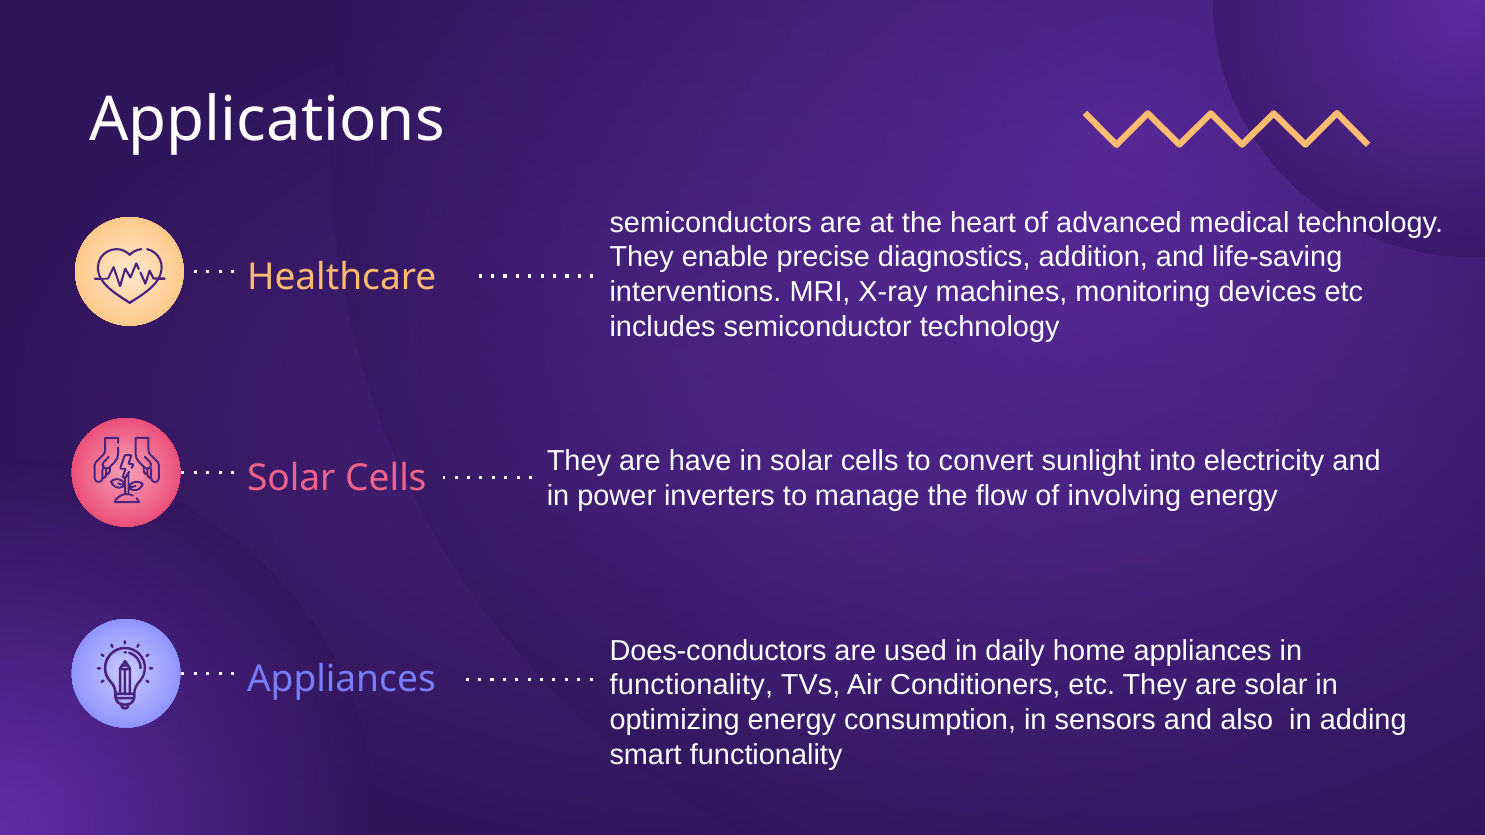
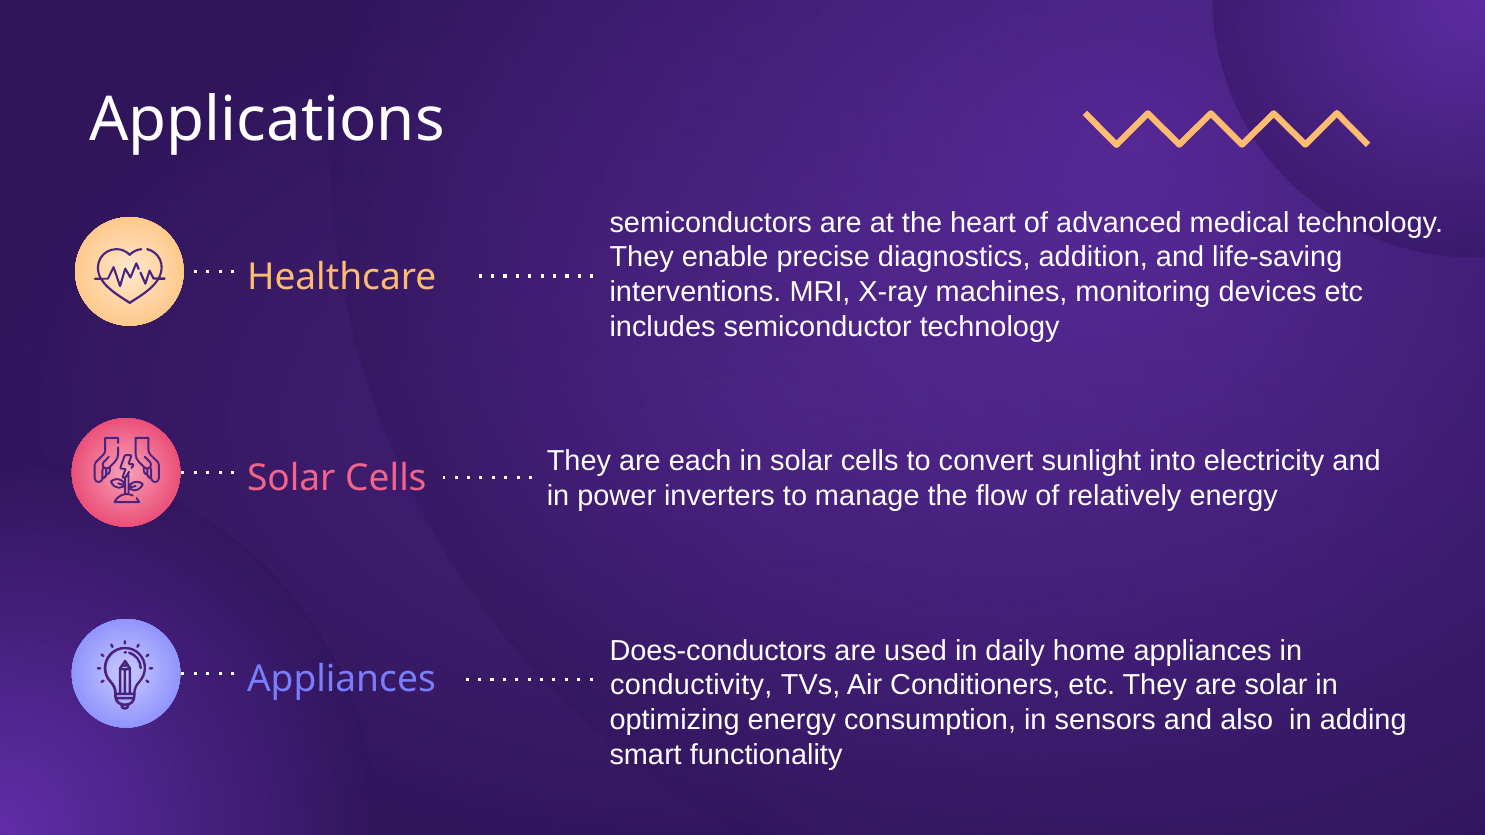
have: have -> each
involving: involving -> relatively
functionality at (691, 686): functionality -> conductivity
